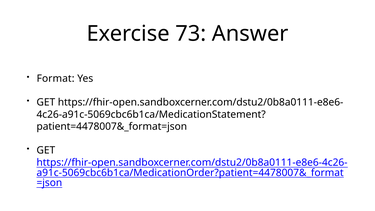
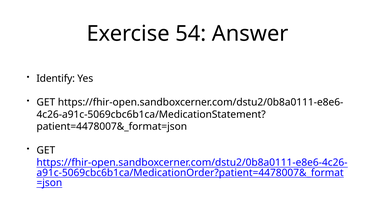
73: 73 -> 54
Format: Format -> Identify
